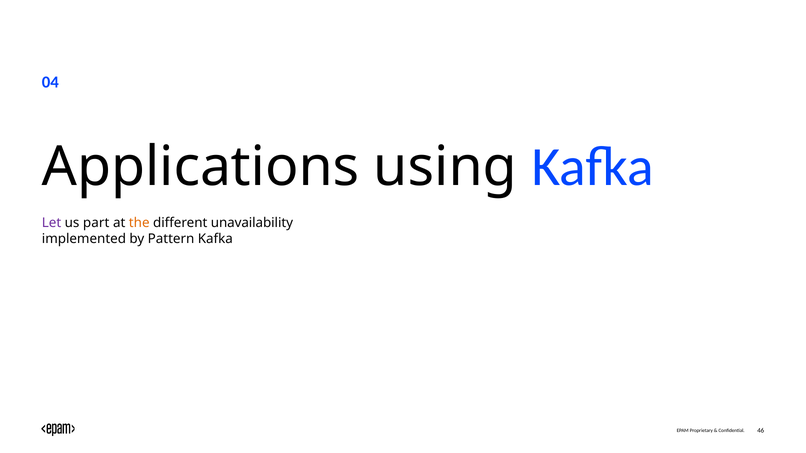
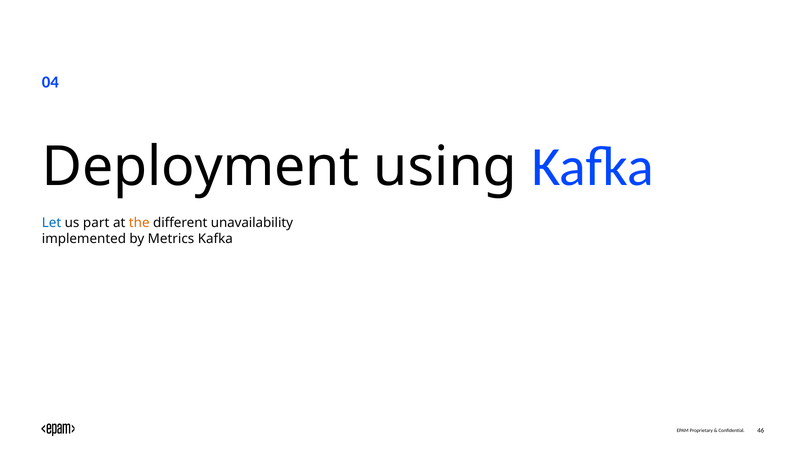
Applications: Applications -> Deployment
Let colour: purple -> blue
Pattern: Pattern -> Metrics
